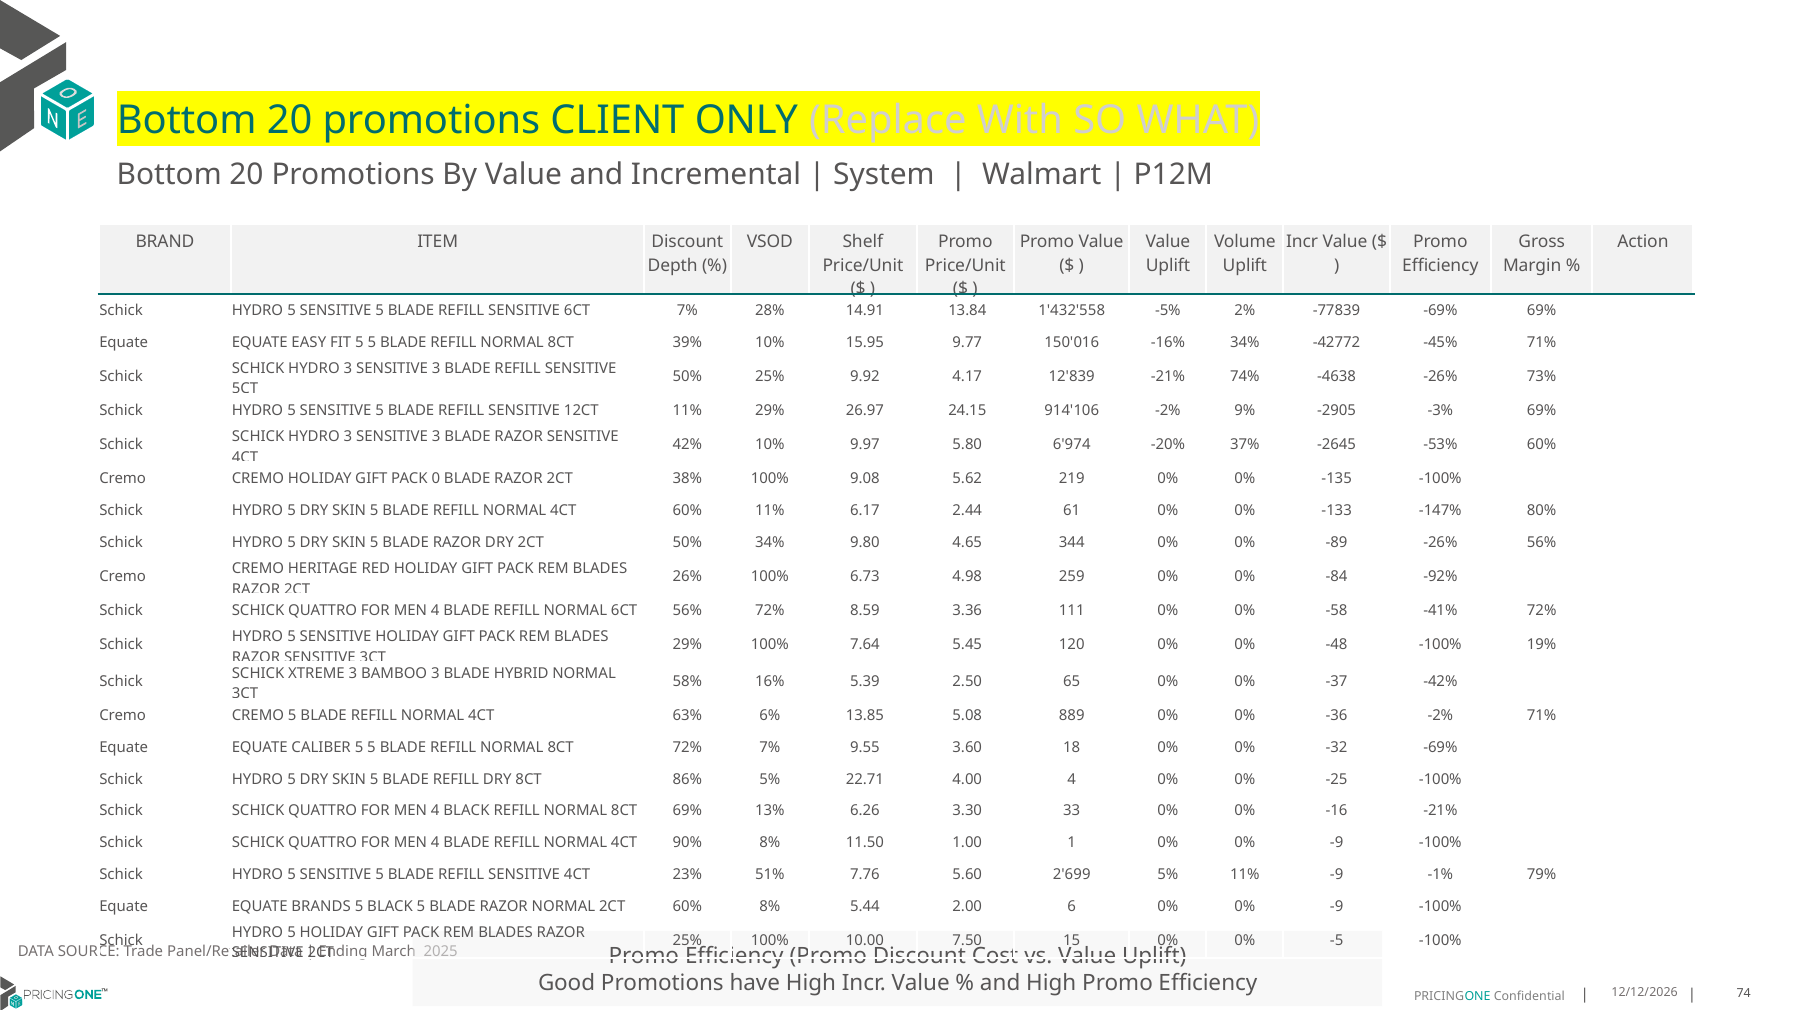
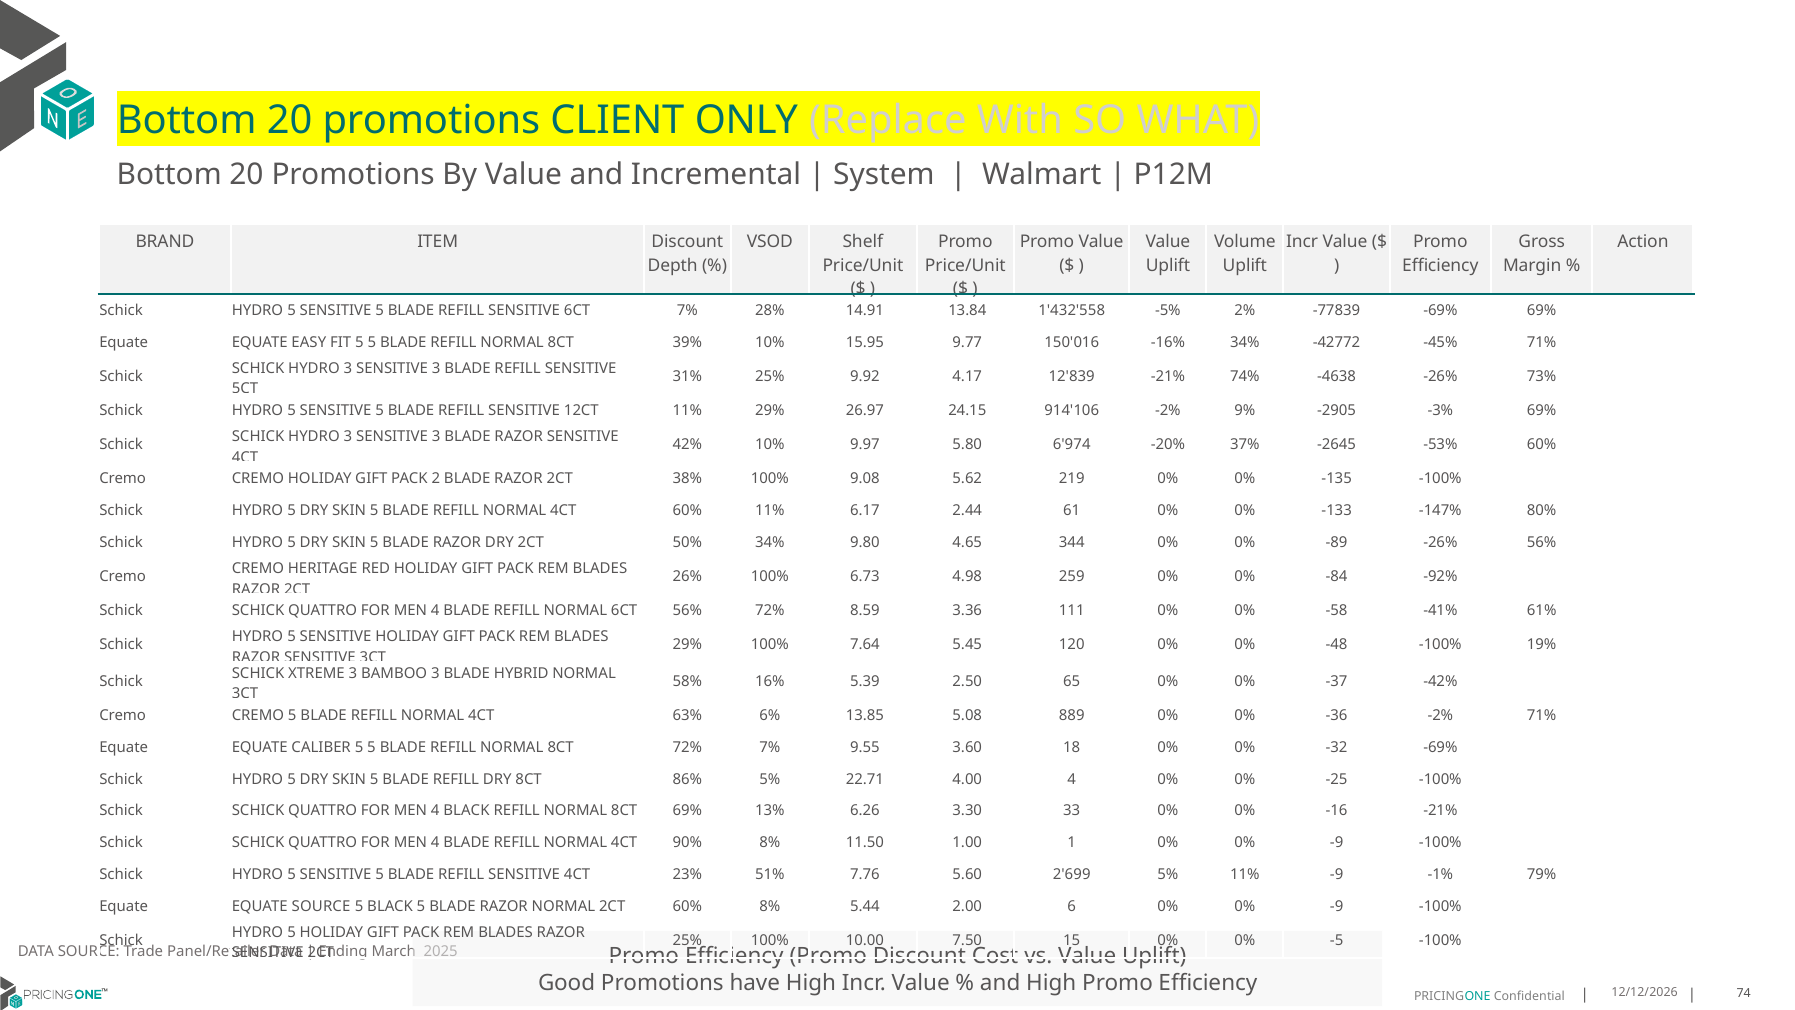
50% at (687, 376): 50% -> 31%
0: 0 -> 2
-41% 72%: 72% -> 61%
EQUATE BRANDS: BRANDS -> SOURCE
